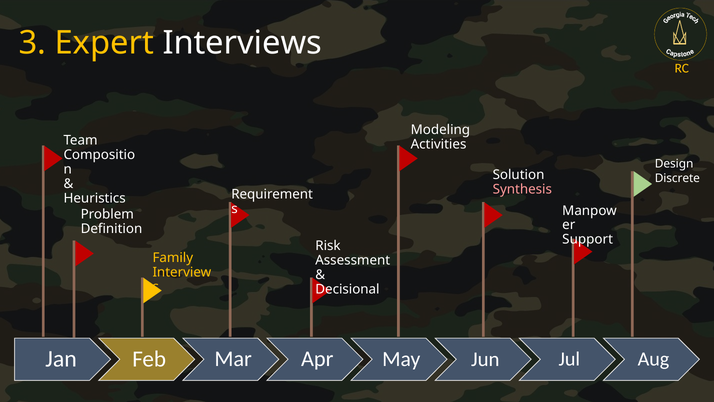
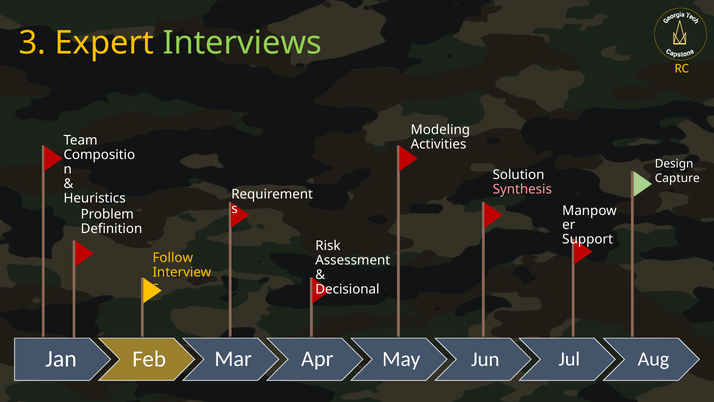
Interviews colour: white -> light green
Discrete: Discrete -> Capture
Family: Family -> Follow
